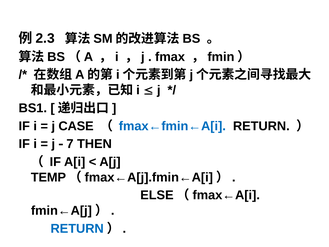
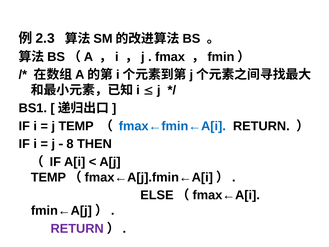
j CASE: CASE -> TEMP
7: 7 -> 8
RETURN at (77, 228) colour: blue -> purple
